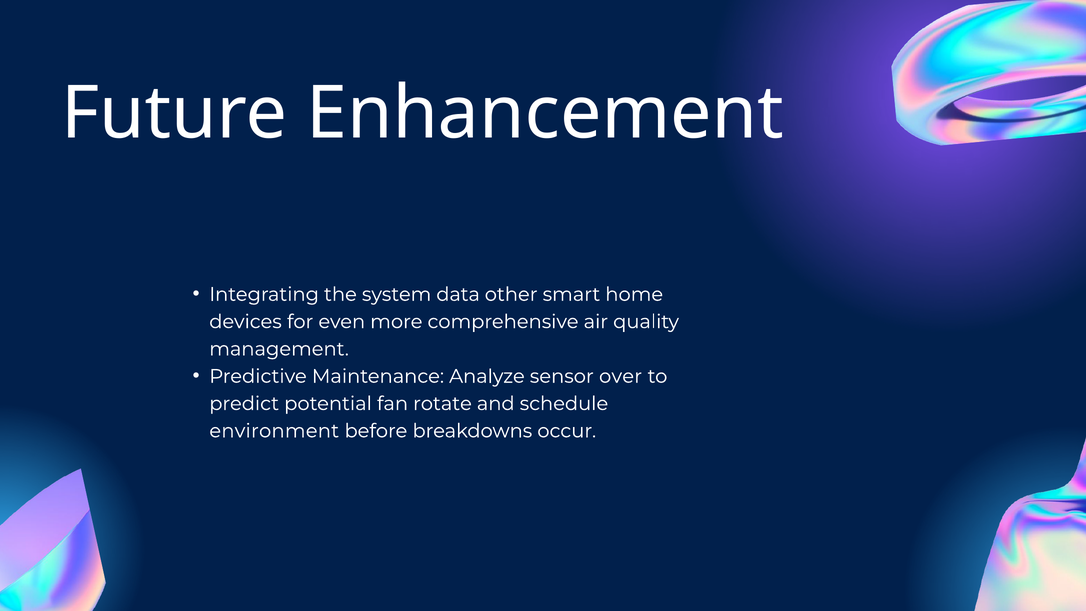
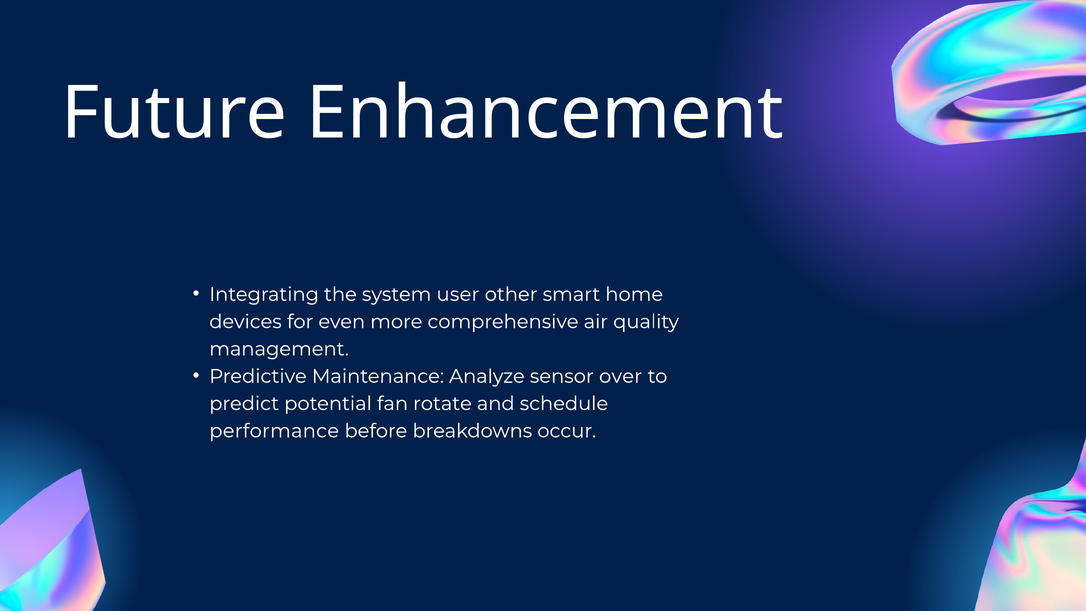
data: data -> user
environment: environment -> performance
